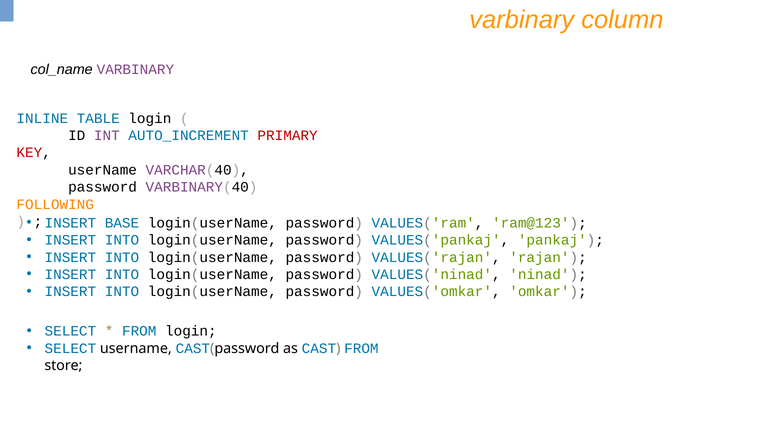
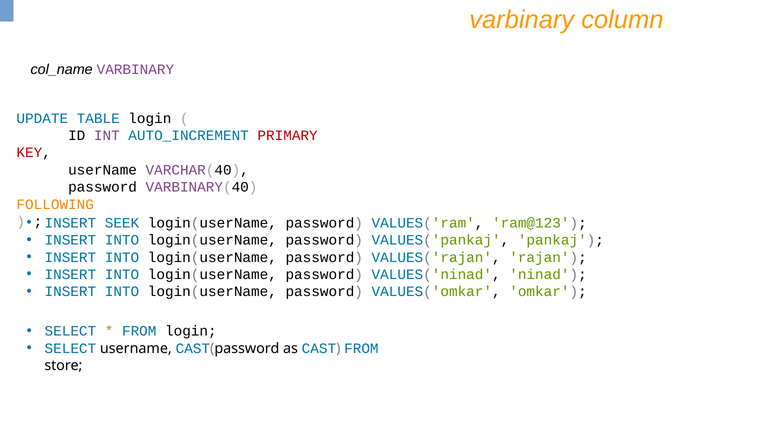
INLINE: INLINE -> UPDATE
BASE: BASE -> SEEK
